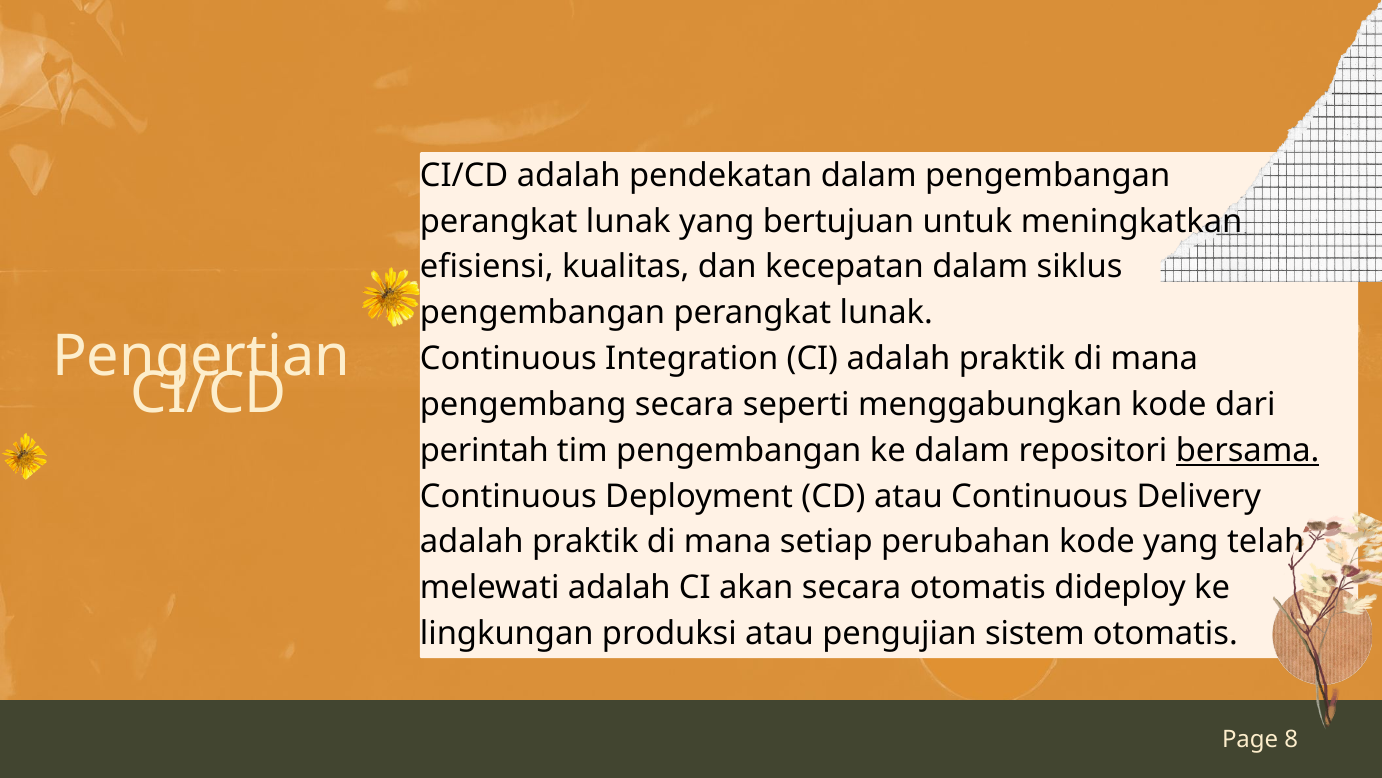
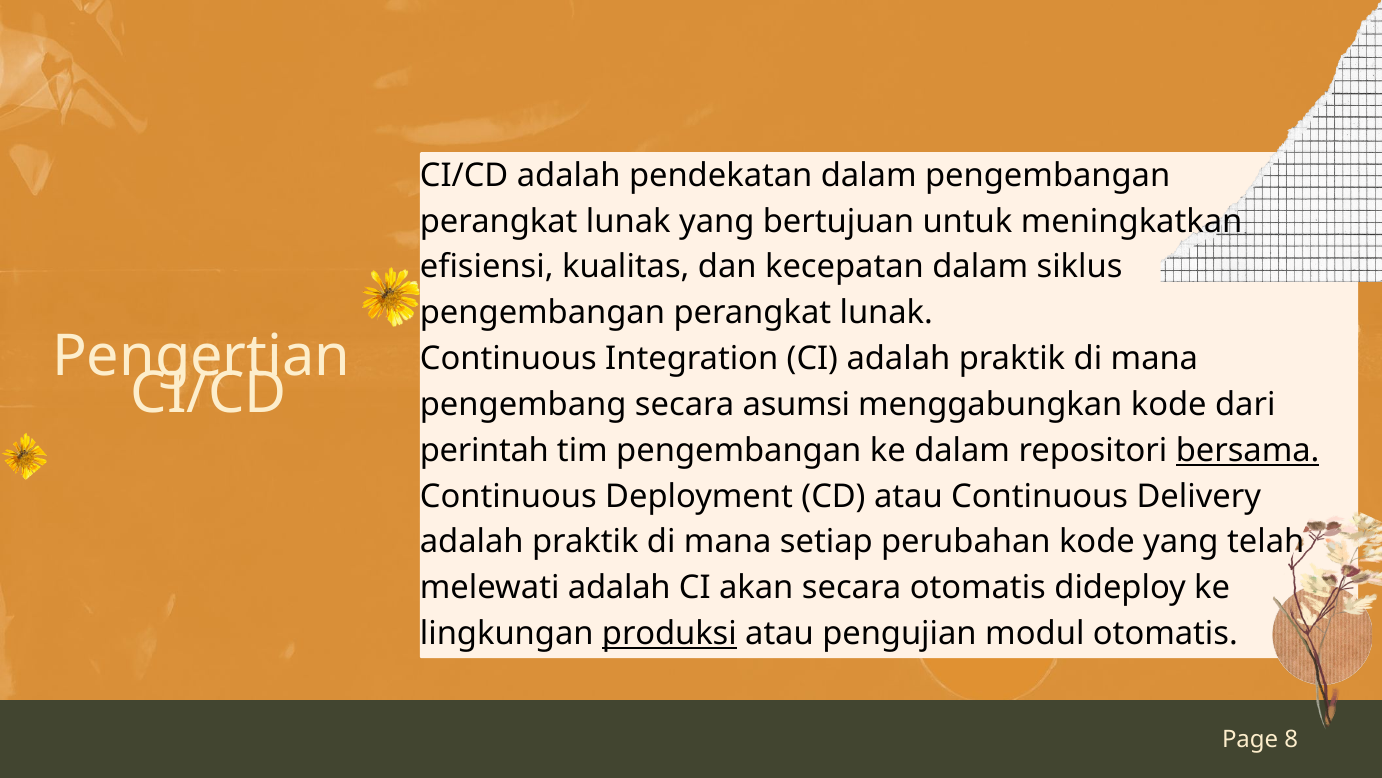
seperti: seperti -> asumsi
produksi underline: none -> present
sistem: sistem -> modul
